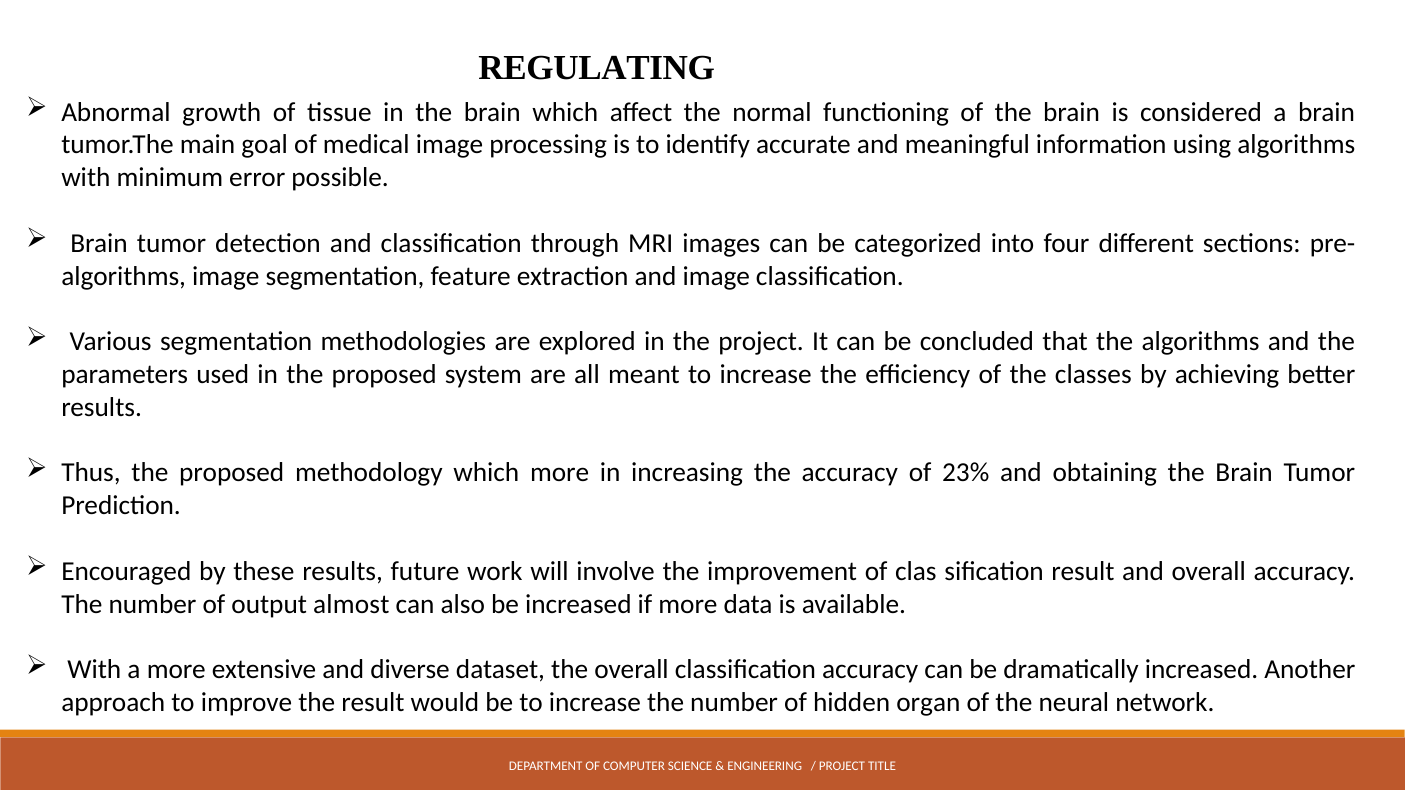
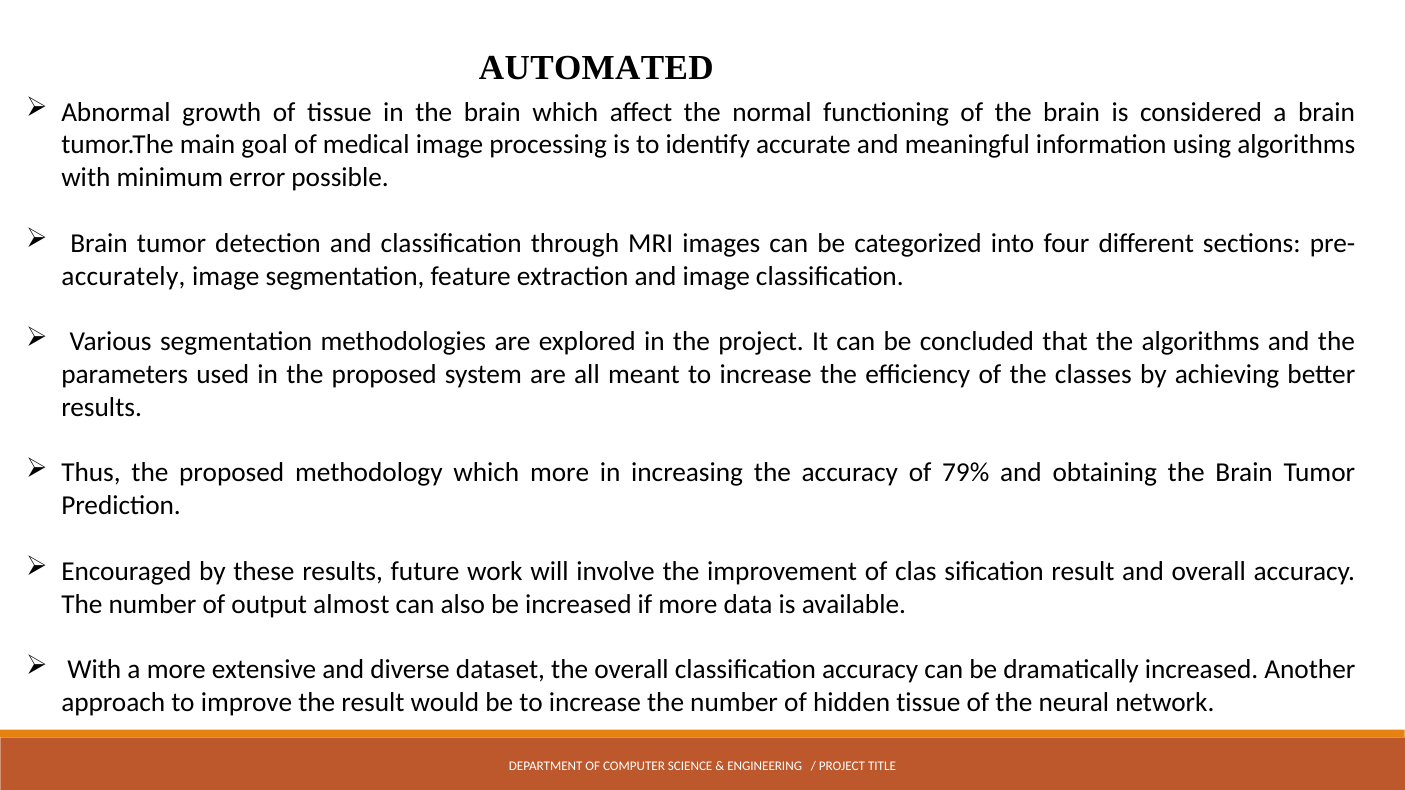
REGULATING: REGULATING -> AUTOMATED
algorithms at (124, 276): algorithms -> accurately
23%: 23% -> 79%
hidden organ: organ -> tissue
